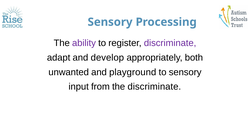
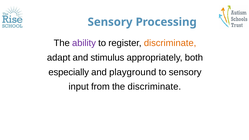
discriminate at (170, 43) colour: purple -> orange
develop: develop -> stimulus
unwanted: unwanted -> especially
